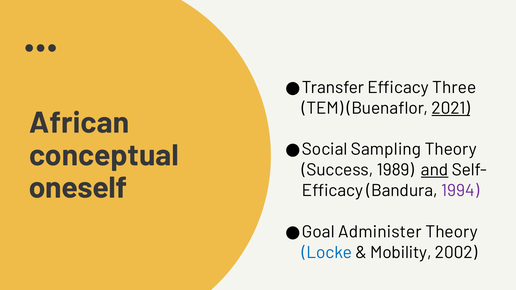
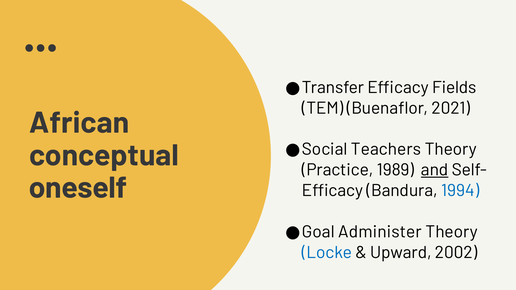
Three: Three -> Fields
2021 underline: present -> none
Sampling: Sampling -> Teachers
Success: Success -> Practice
1994 colour: purple -> blue
Mobility: Mobility -> Upward
